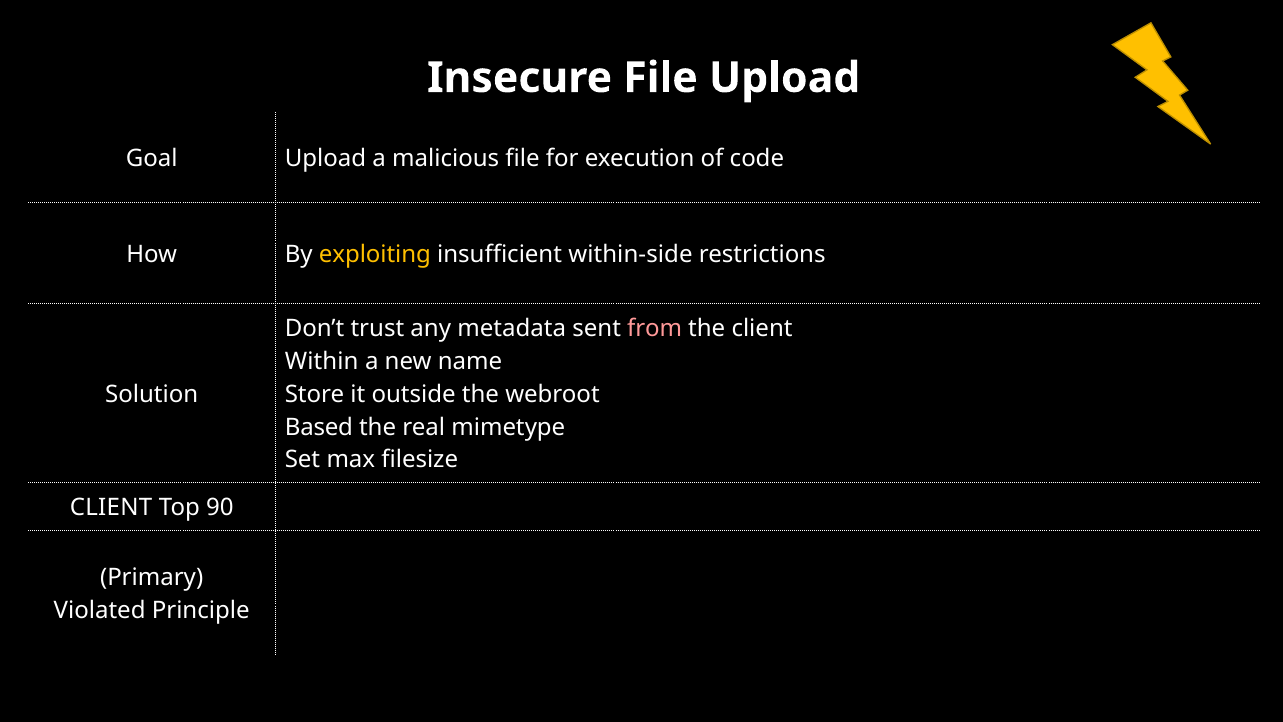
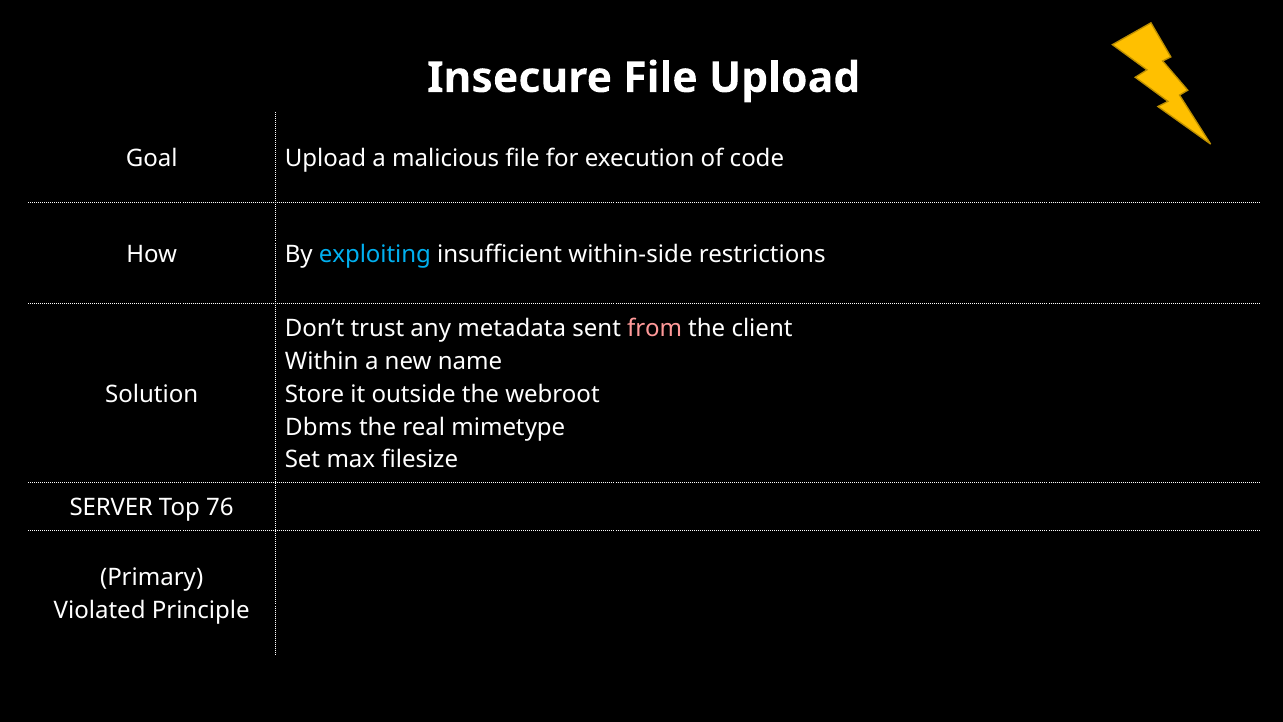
exploiting colour: yellow -> light blue
Based: Based -> Dbms
CLIENT at (111, 508): CLIENT -> SERVER
90: 90 -> 76
